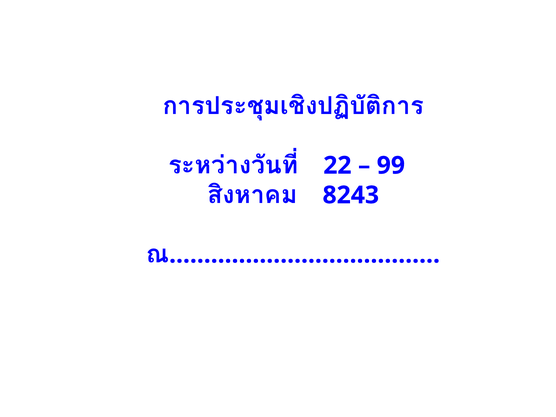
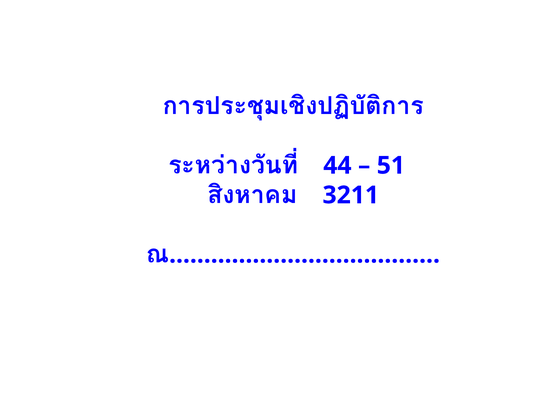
22: 22 -> 44
99: 99 -> 51
8243: 8243 -> 3211
